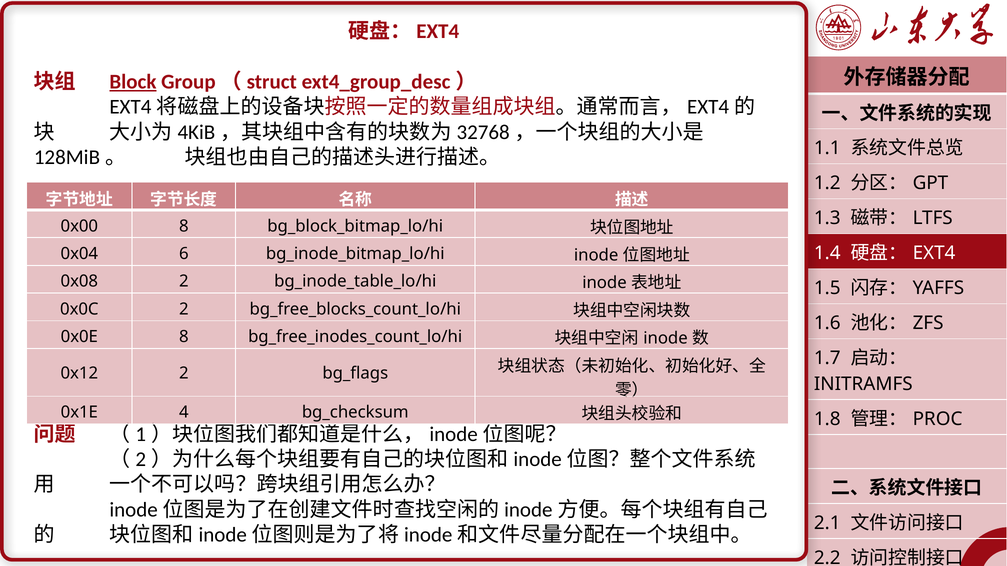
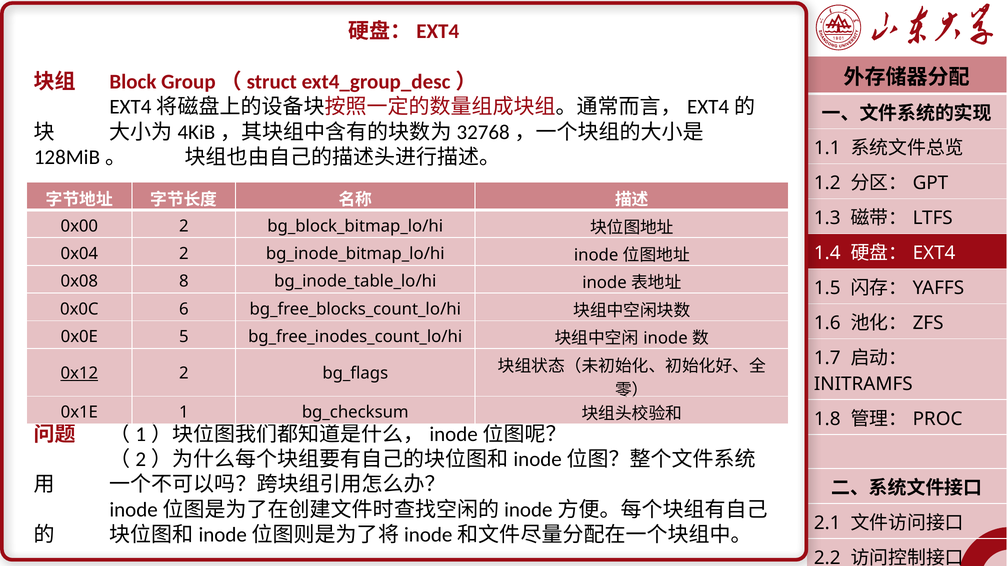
Block underline: present -> none
0x00 8: 8 -> 2
0x04 6: 6 -> 2
0x08 2: 2 -> 8
0x0C 2: 2 -> 6
0x0E 8: 8 -> 5
0x12 underline: none -> present
4: 4 -> 1
